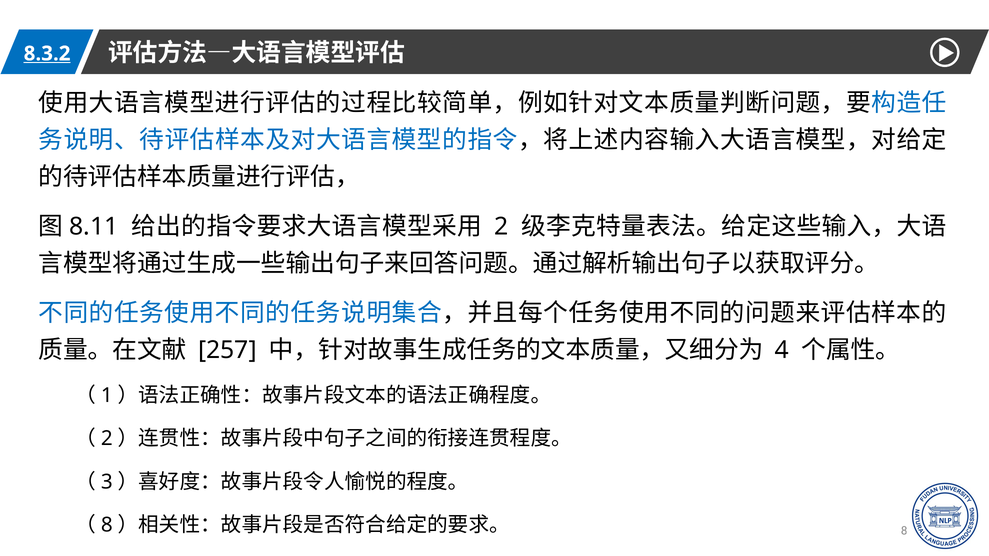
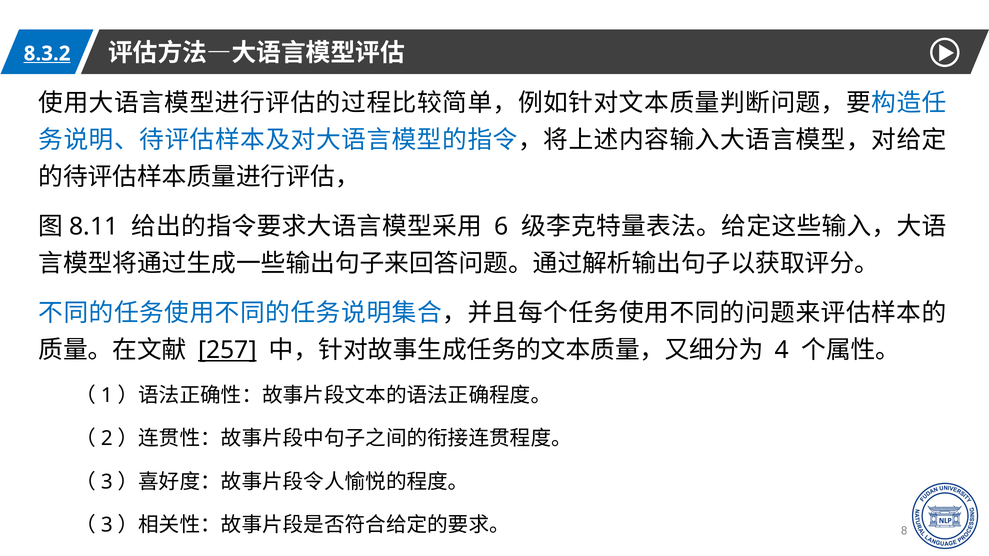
2 at (501, 227): 2 -> 6
257 underline: none -> present
8 at (107, 525): 8 -> 3
